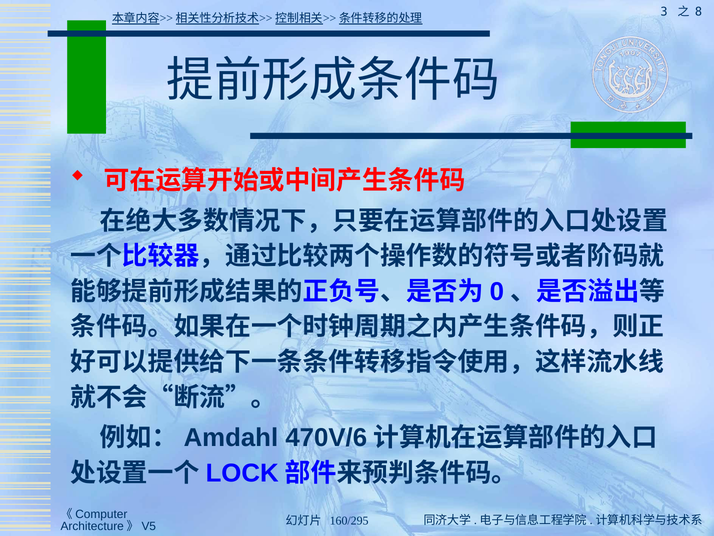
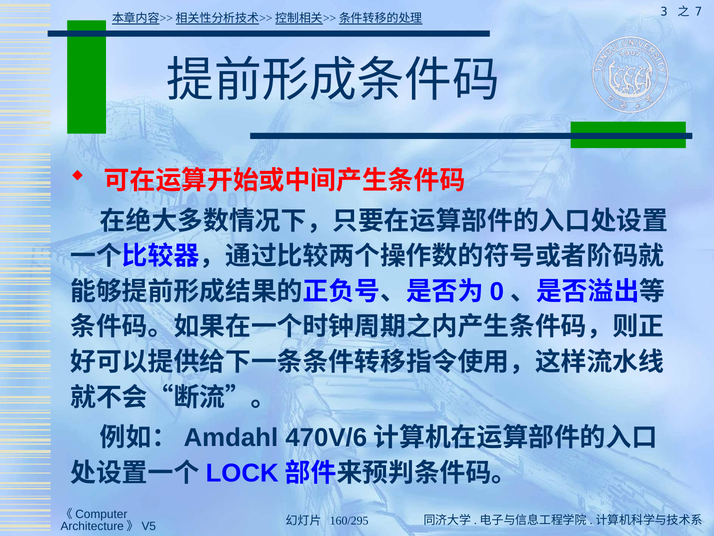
8: 8 -> 7
